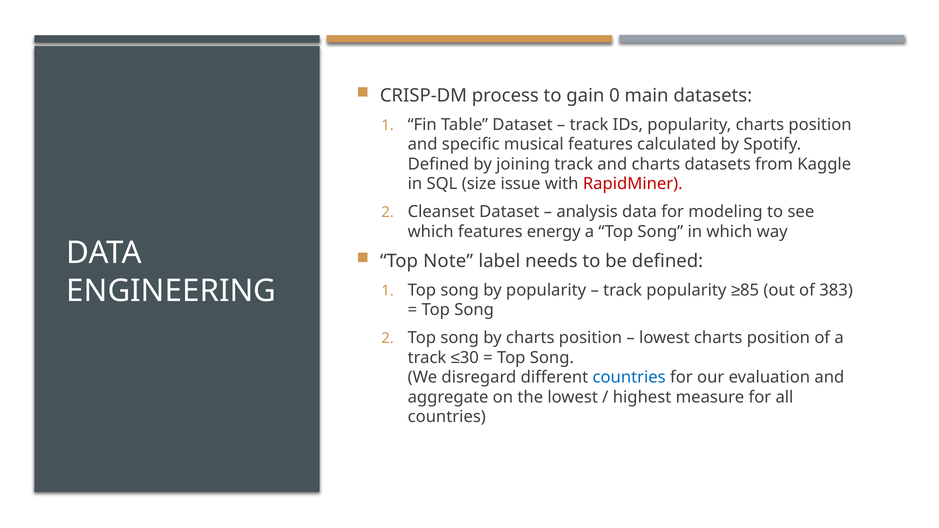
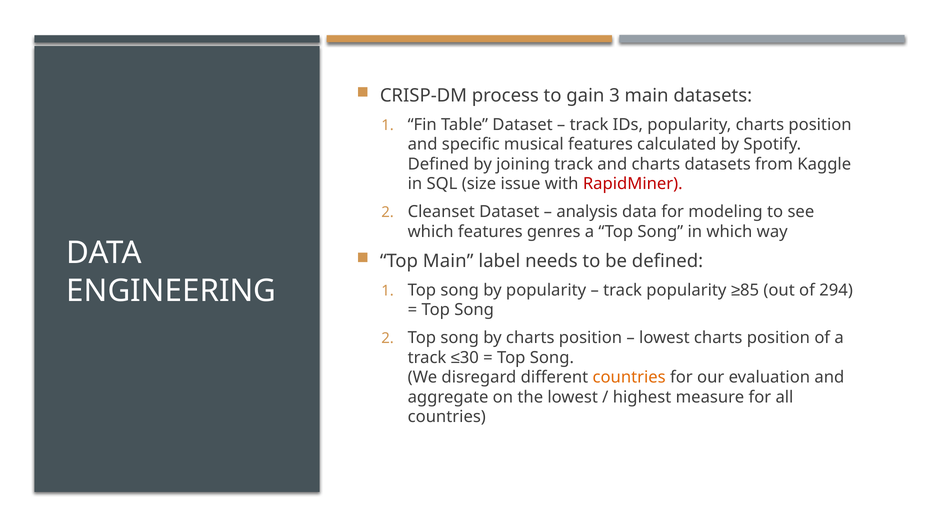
0: 0 -> 3
energy: energy -> genres
Top Note: Note -> Main
383: 383 -> 294
countries at (629, 377) colour: blue -> orange
